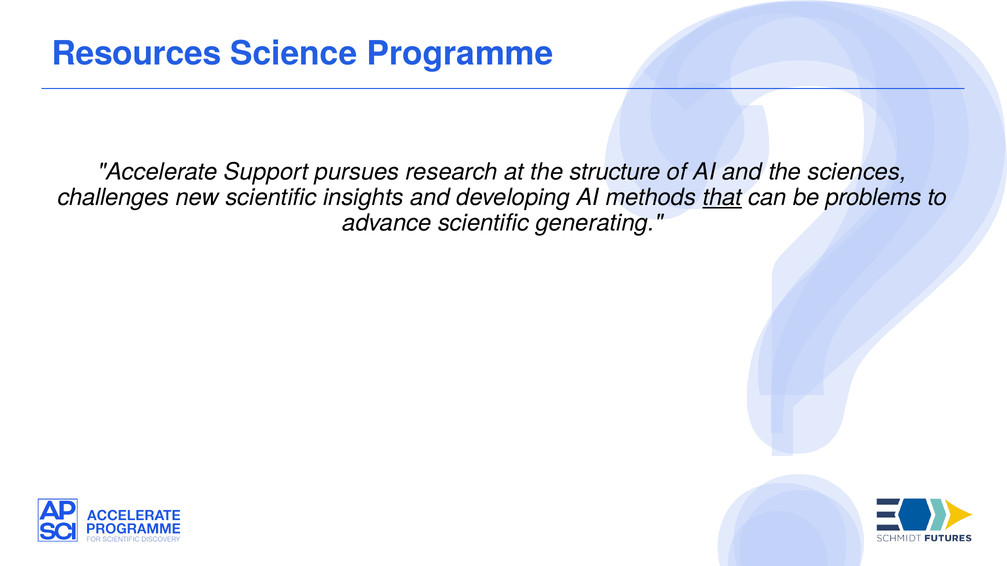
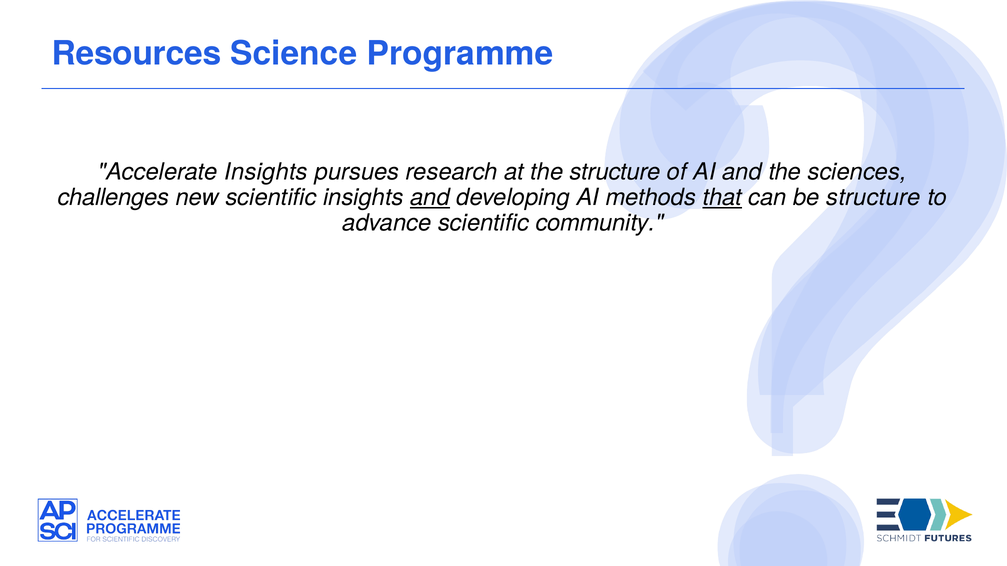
Accelerate Support: Support -> Insights
and at (430, 198) underline: none -> present
be problems: problems -> structure
generating: generating -> community
